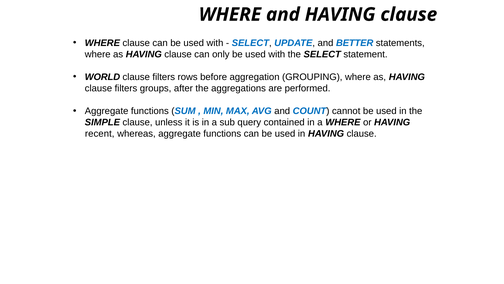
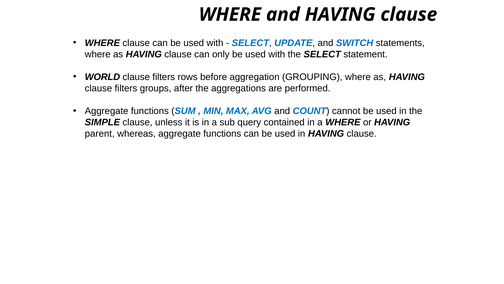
BETTER: BETTER -> SWITCH
recent: recent -> parent
